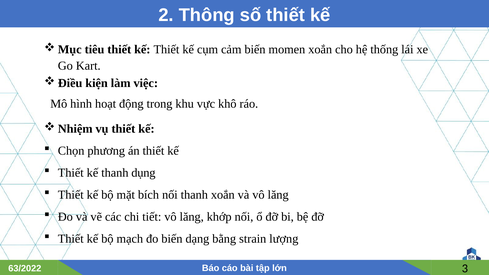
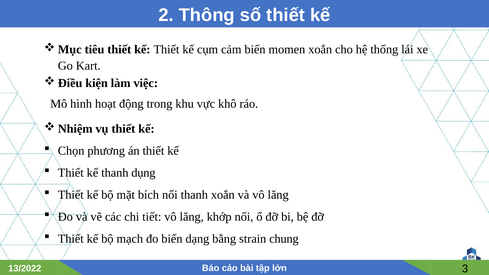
lượng: lượng -> chung
63/2022: 63/2022 -> 13/2022
